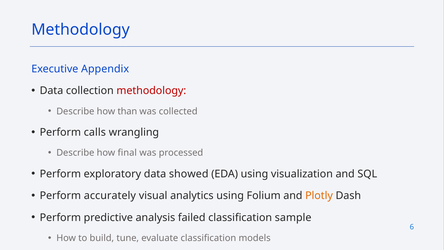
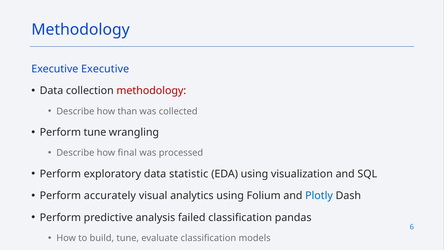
Executive Appendix: Appendix -> Executive
Perform calls: calls -> tune
showed: showed -> statistic
Plotly colour: orange -> blue
sample: sample -> pandas
